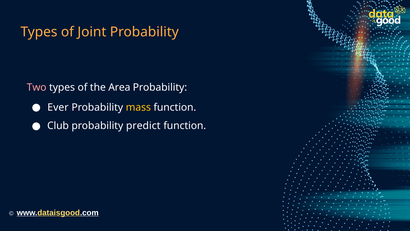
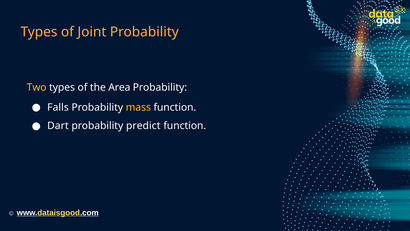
Two colour: pink -> yellow
Ever: Ever -> Falls
Club: Club -> Dart
